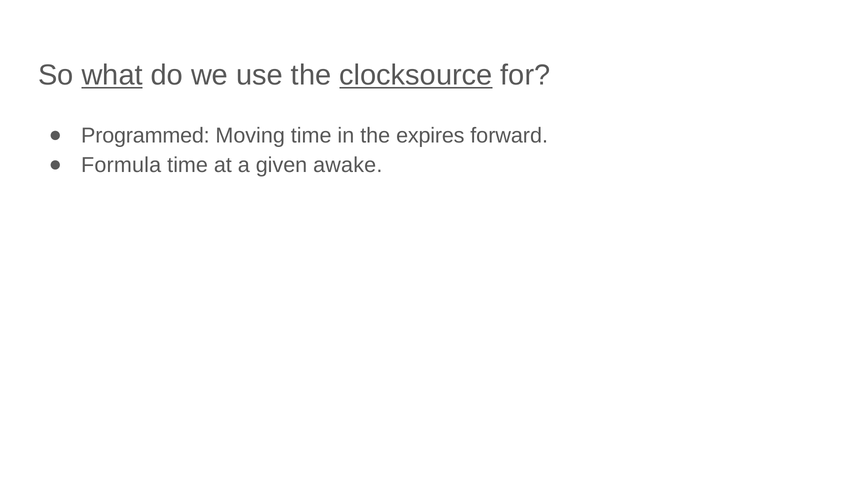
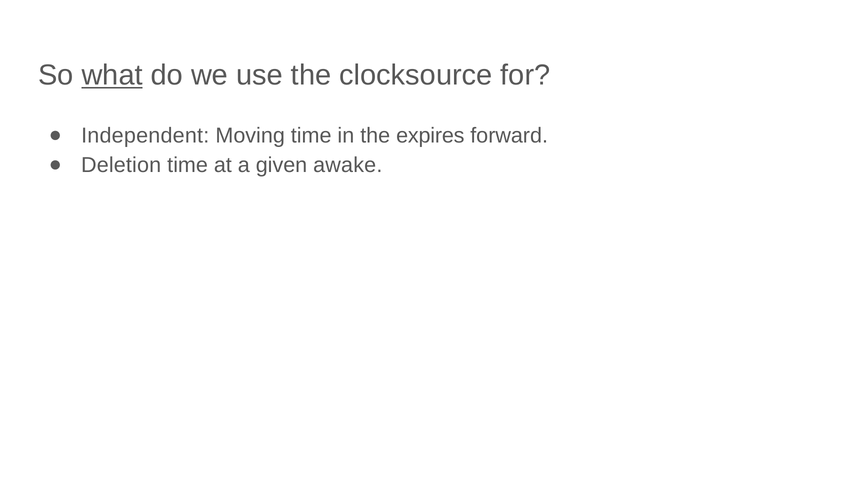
clocksource underline: present -> none
Programmed: Programmed -> Independent
Formula: Formula -> Deletion
